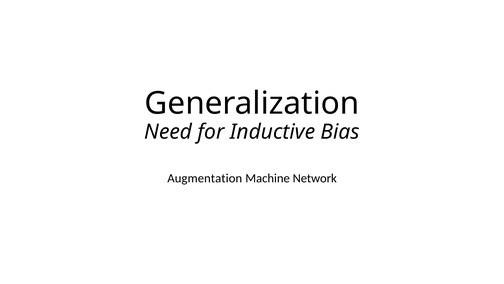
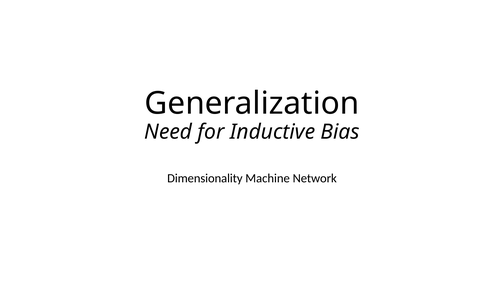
Augmentation: Augmentation -> Dimensionality
